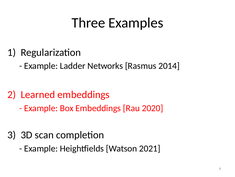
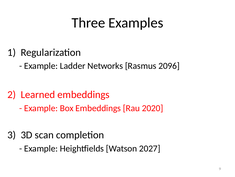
2014: 2014 -> 2096
2021: 2021 -> 2027
